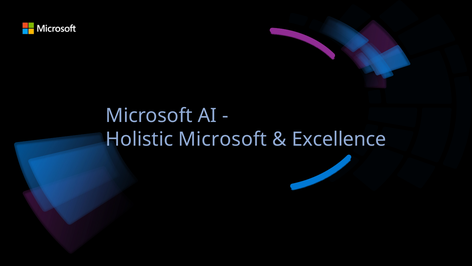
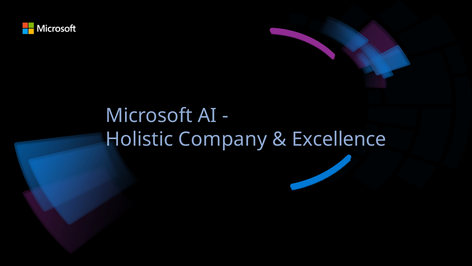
Holistic Microsoft: Microsoft -> Company
